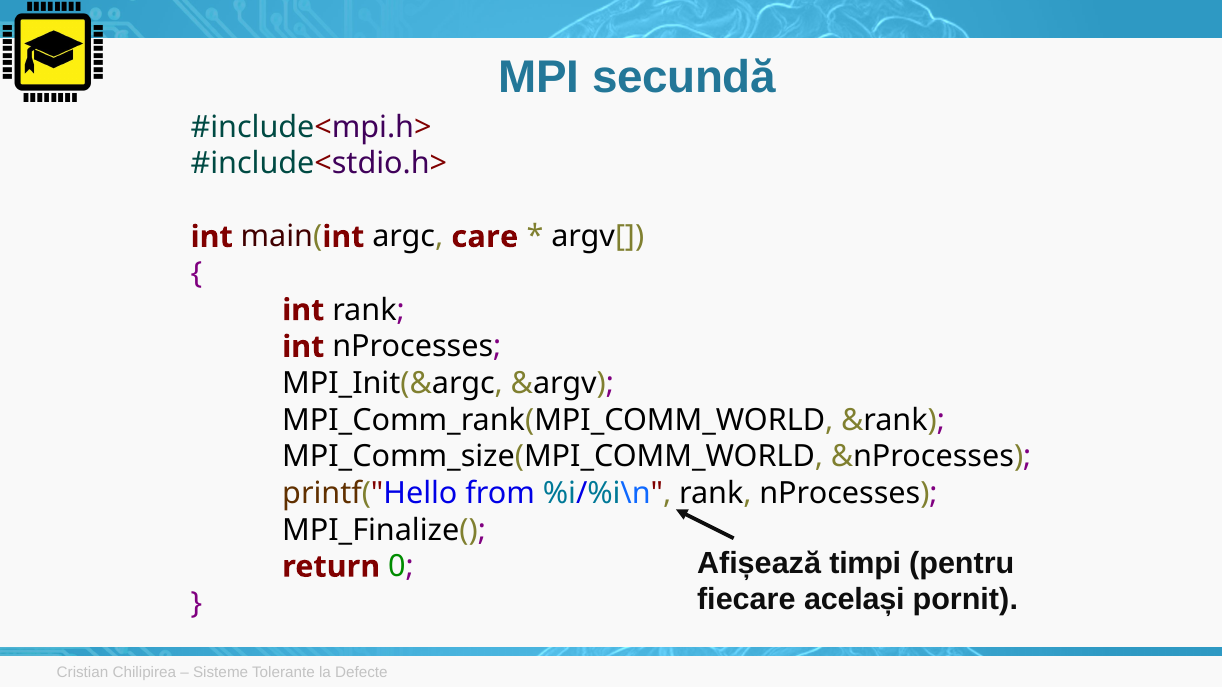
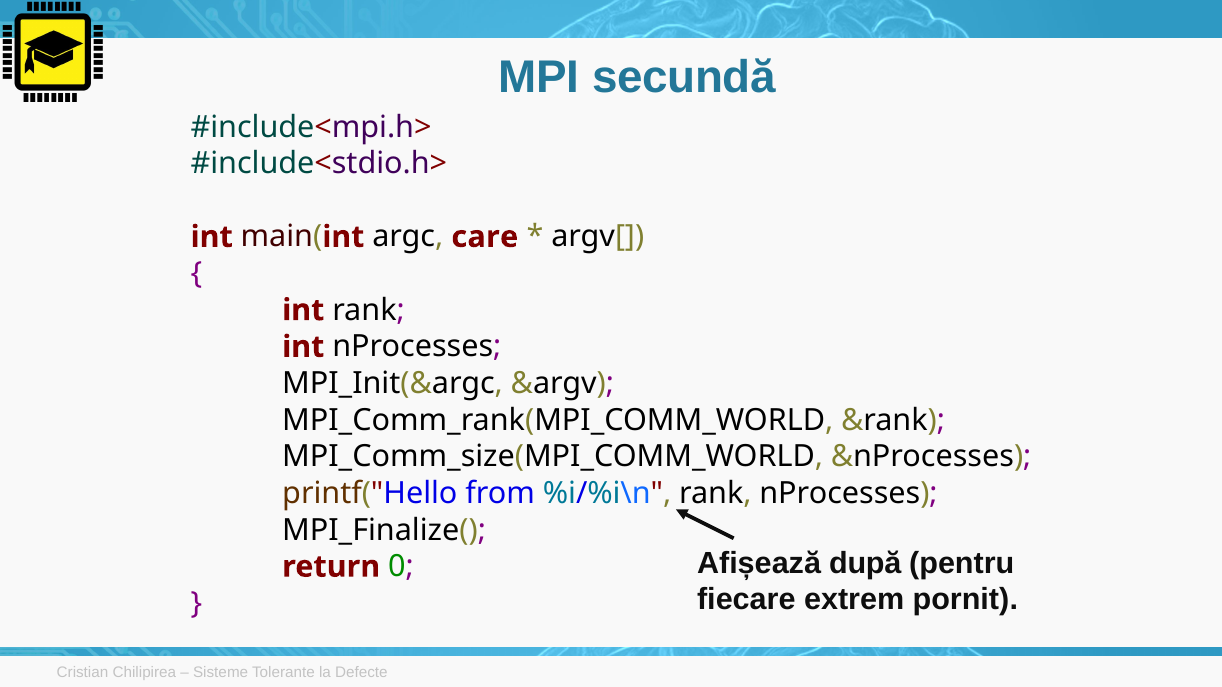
timpi: timpi -> după
același: același -> extrem
